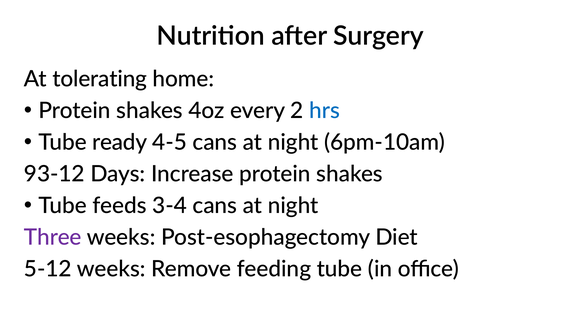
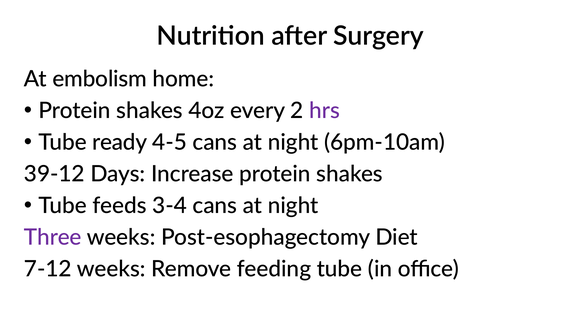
tolerating: tolerating -> embolism
hrs colour: blue -> purple
93-12: 93-12 -> 39-12
5-12: 5-12 -> 7-12
